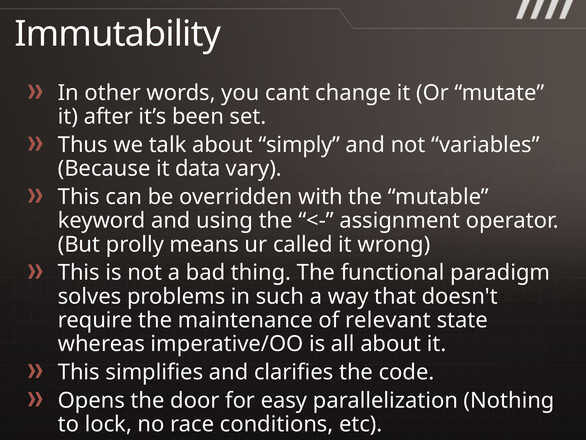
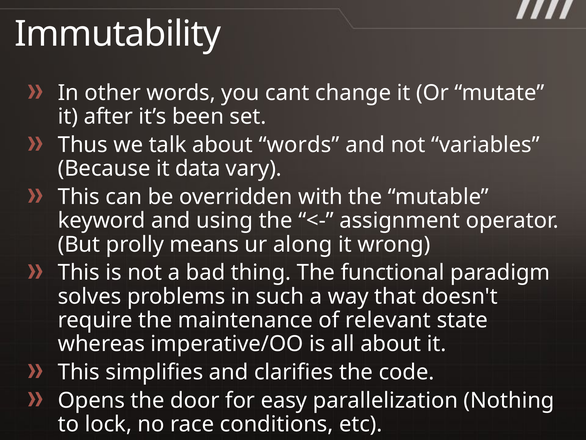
about simply: simply -> words
called: called -> along
